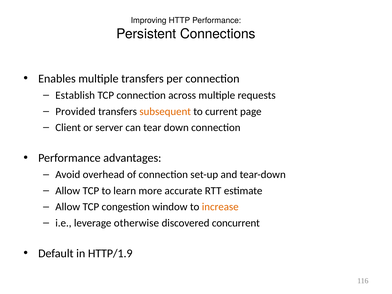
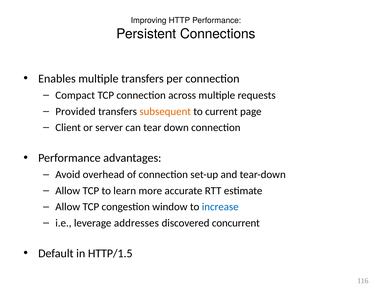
Establish: Establish -> Compact
increase colour: orange -> blue
otherwise: otherwise -> addresses
HTTP/1.9: HTTP/1.9 -> HTTP/1.5
